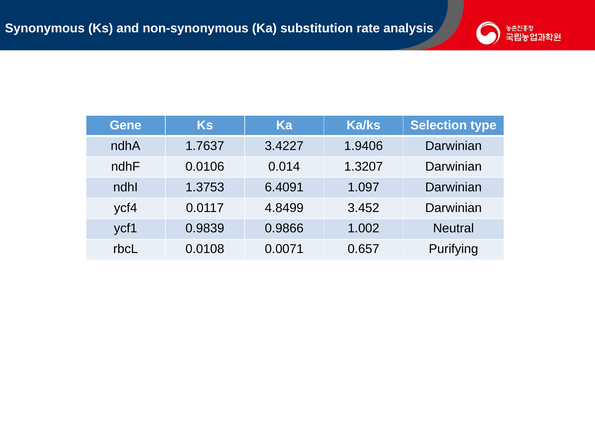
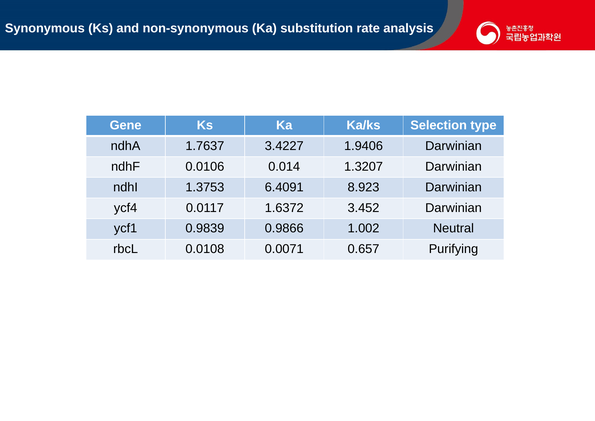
1.097: 1.097 -> 8.923
4.8499: 4.8499 -> 1.6372
